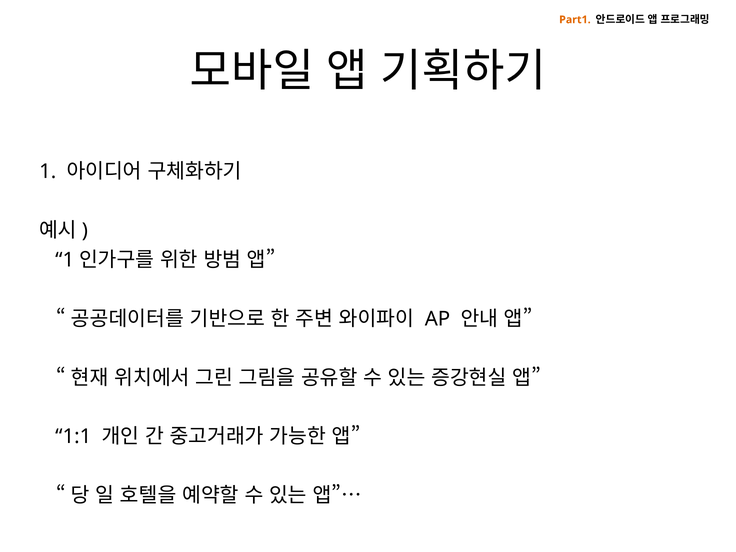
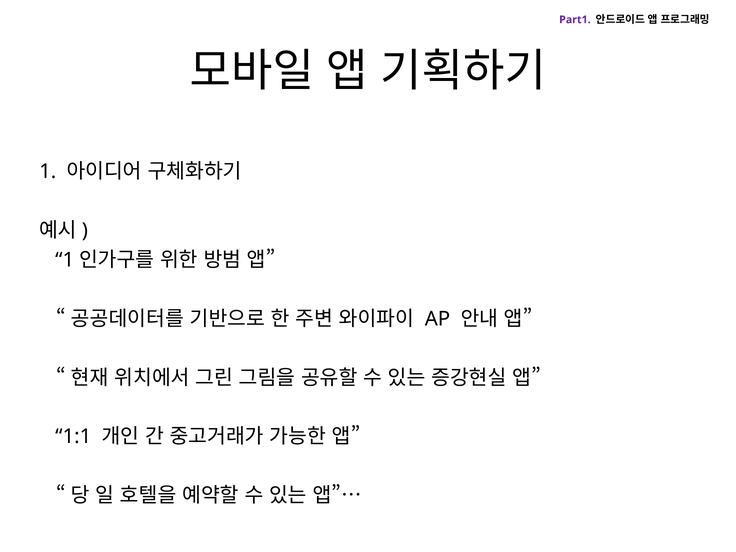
Part1 colour: orange -> purple
